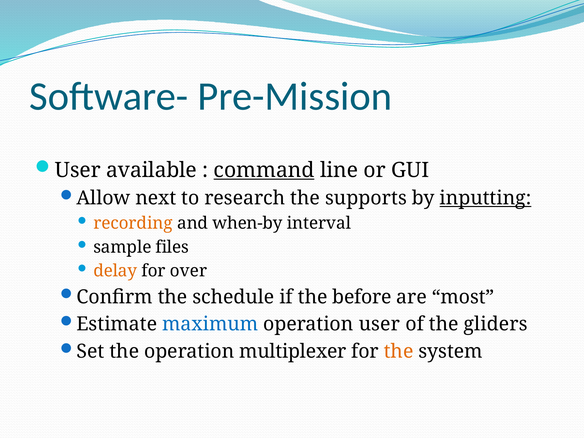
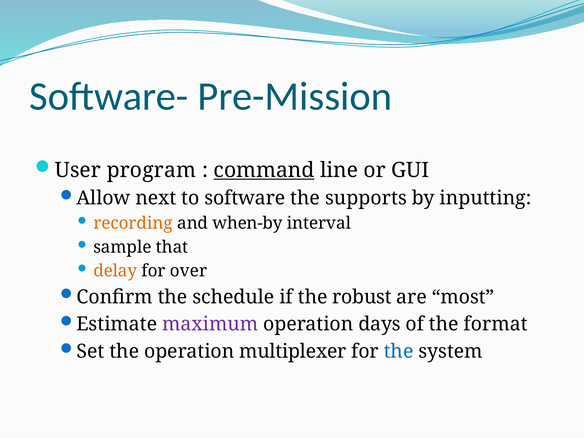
available: available -> program
research: research -> software
inputting underline: present -> none
files: files -> that
before: before -> robust
maximum colour: blue -> purple
operation user: user -> days
gliders: gliders -> format
the at (399, 351) colour: orange -> blue
